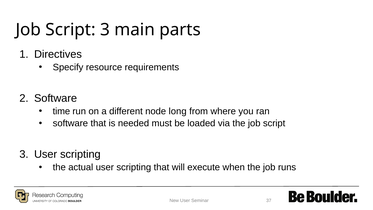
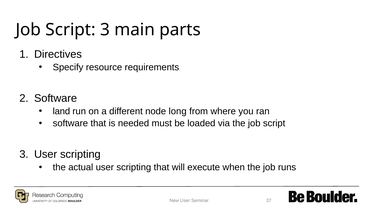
time: time -> land
